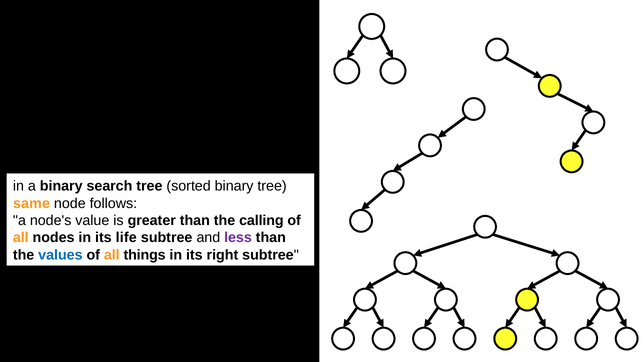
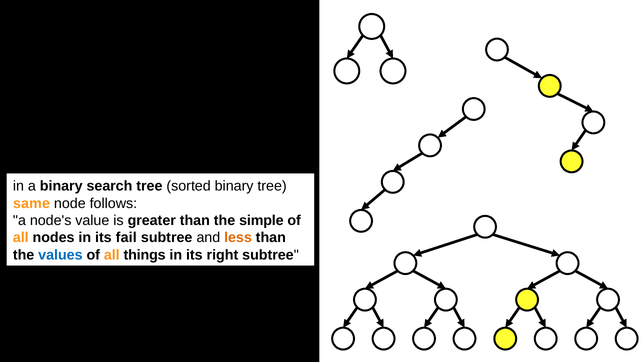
calling: calling -> simple
life: life -> fail
less colour: purple -> orange
